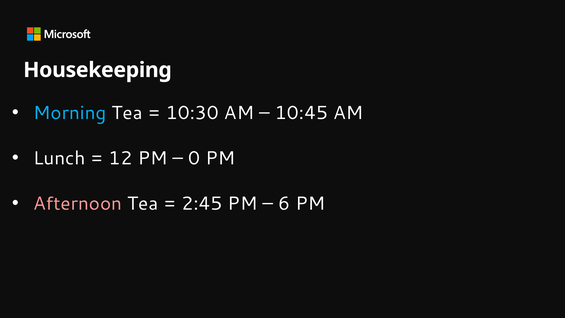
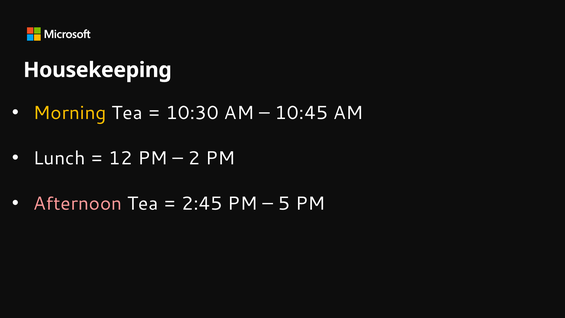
Morning colour: light blue -> yellow
0: 0 -> 2
6: 6 -> 5
